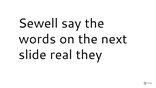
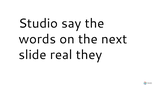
Sewell: Sewell -> Studio
